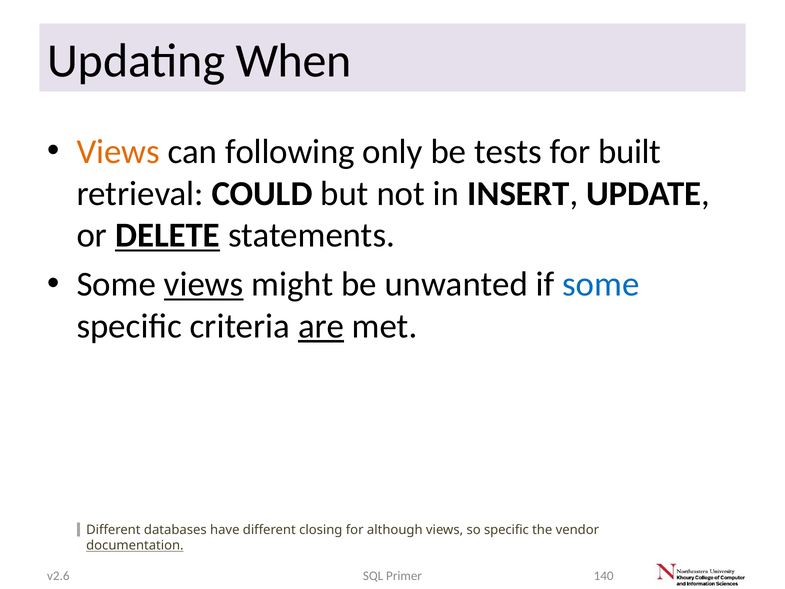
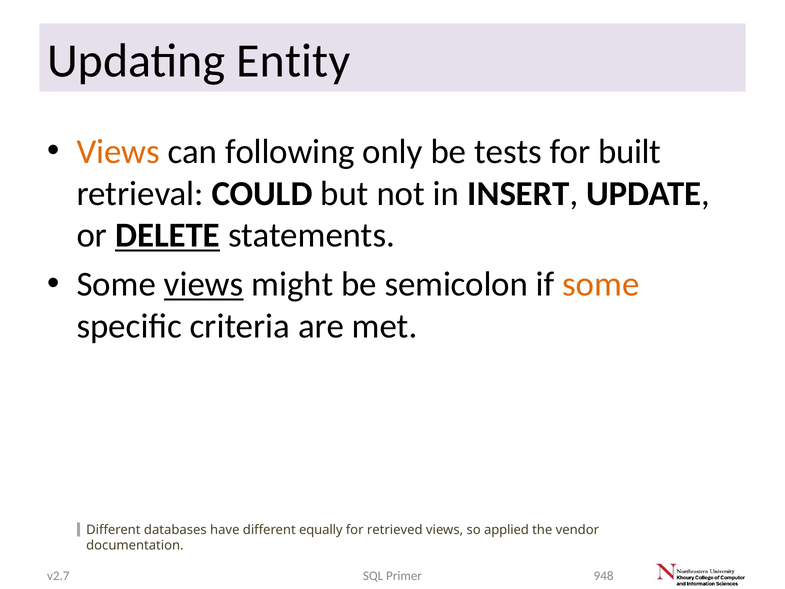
When: When -> Entity
unwanted: unwanted -> semicolon
some at (601, 284) colour: blue -> orange
are underline: present -> none
closing: closing -> equally
although: although -> retrieved
so specific: specific -> applied
documentation underline: present -> none
140: 140 -> 948
v2.6: v2.6 -> v2.7
